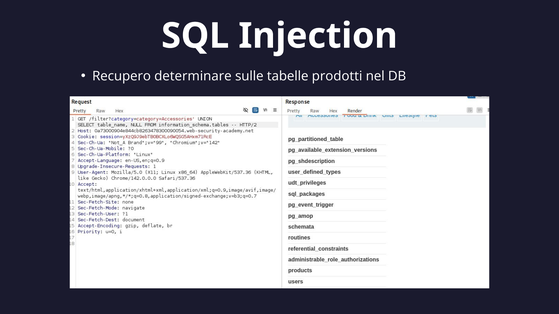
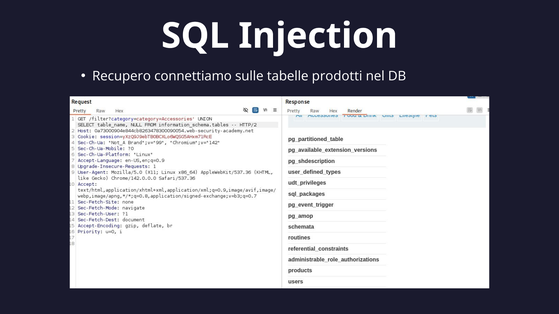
determinare: determinare -> connettiamo
